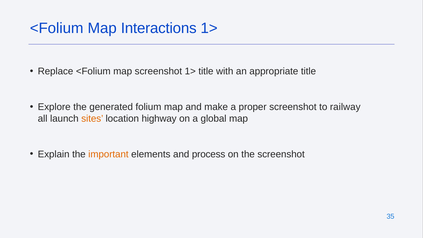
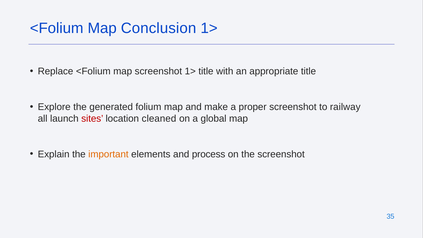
Interactions: Interactions -> Conclusion
sites colour: orange -> red
highway: highway -> cleaned
